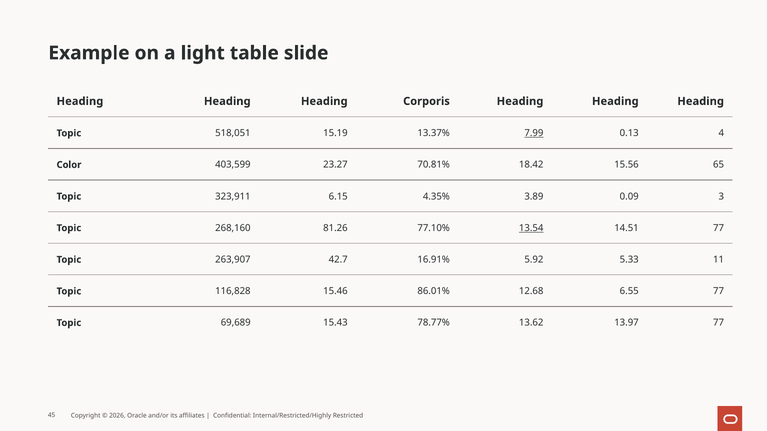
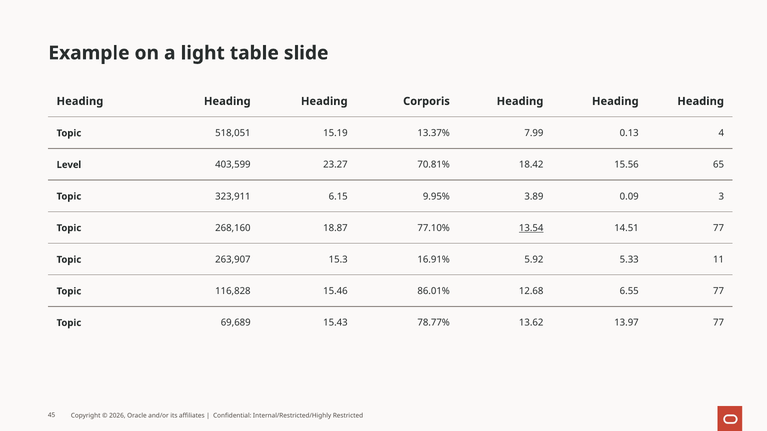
7.99 underline: present -> none
Color: Color -> Level
4.35%: 4.35% -> 9.95%
81.26: 81.26 -> 18.87
42.7: 42.7 -> 15.3
